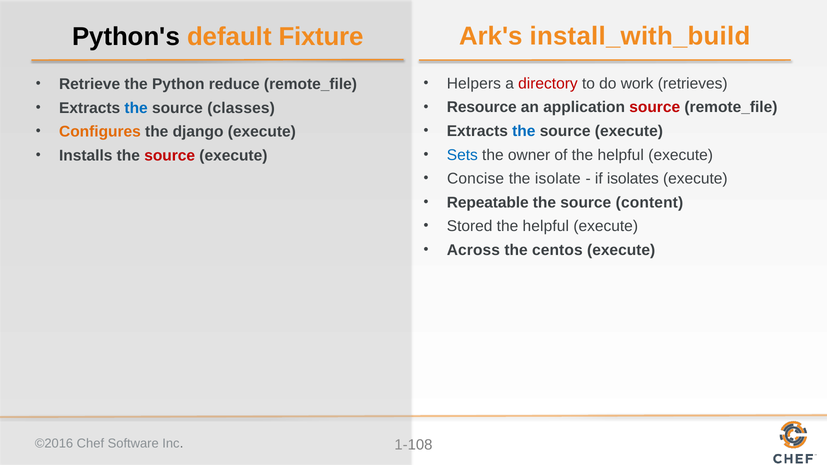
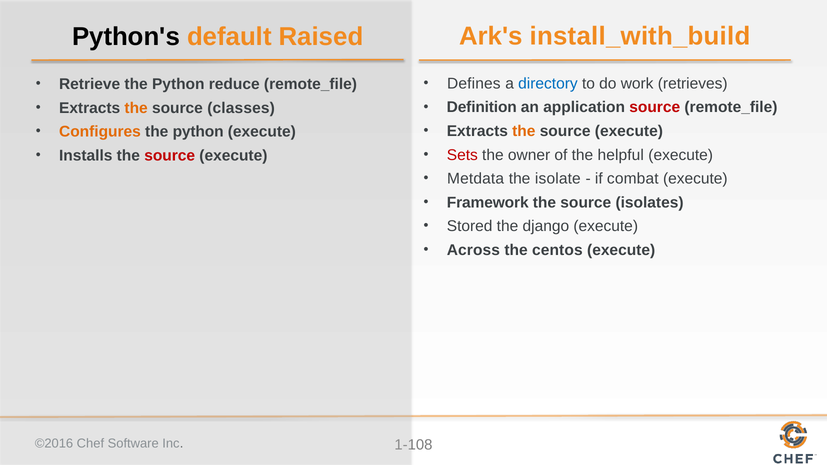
Fixture: Fixture -> Raised
Helpers: Helpers -> Defines
directory colour: red -> blue
Resource: Resource -> Definition
the at (136, 108) colour: blue -> orange
the at (524, 131) colour: blue -> orange
django at (198, 132): django -> python
Sets colour: blue -> red
Concise: Concise -> Metdata
isolates: isolates -> combat
Repeatable: Repeatable -> Framework
content: content -> isolates
helpful at (546, 226): helpful -> django
